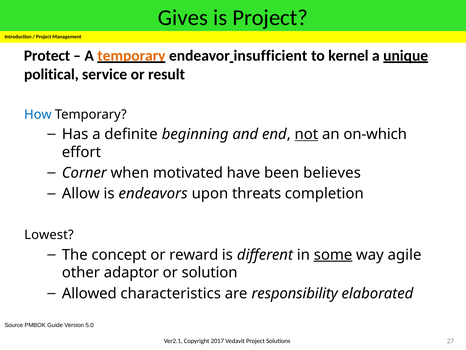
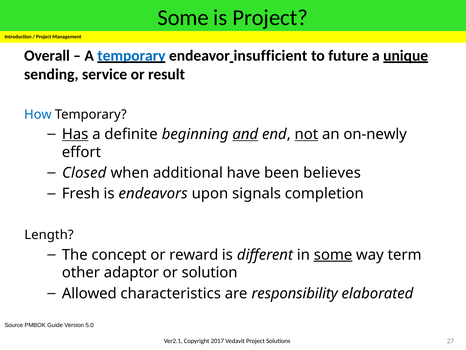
Gives at (183, 17): Gives -> Some
Protect: Protect -> Overall
temporary at (131, 55) colour: orange -> blue
kernel: kernel -> future
political: political -> sending
Has underline: none -> present
and underline: none -> present
on-which: on-which -> on-newly
Corner: Corner -> Closed
motivated: motivated -> additional
Allow: Allow -> Fresh
threats: threats -> signals
Lowest: Lowest -> Length
agile: agile -> term
